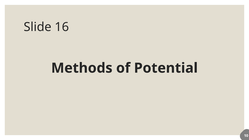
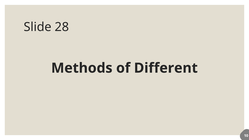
16: 16 -> 28
Potential: Potential -> Different
